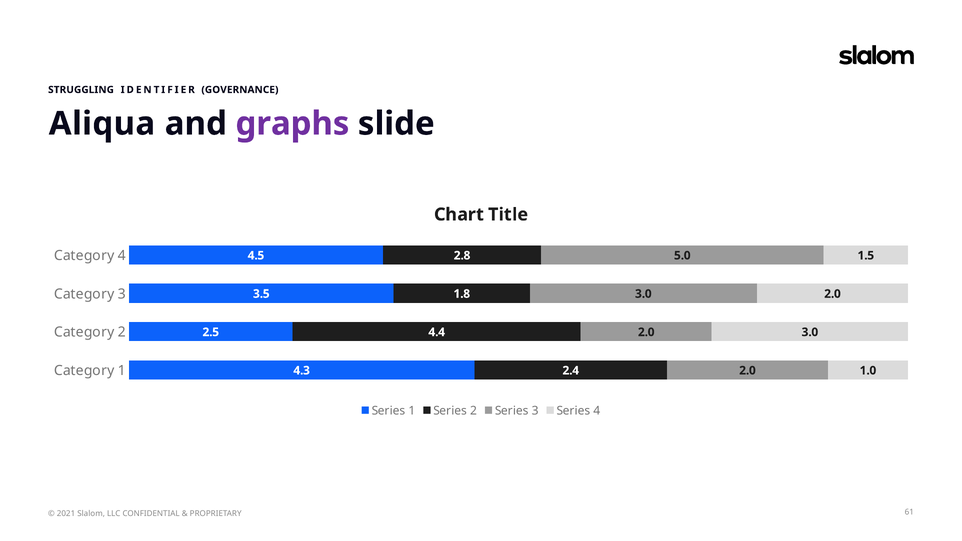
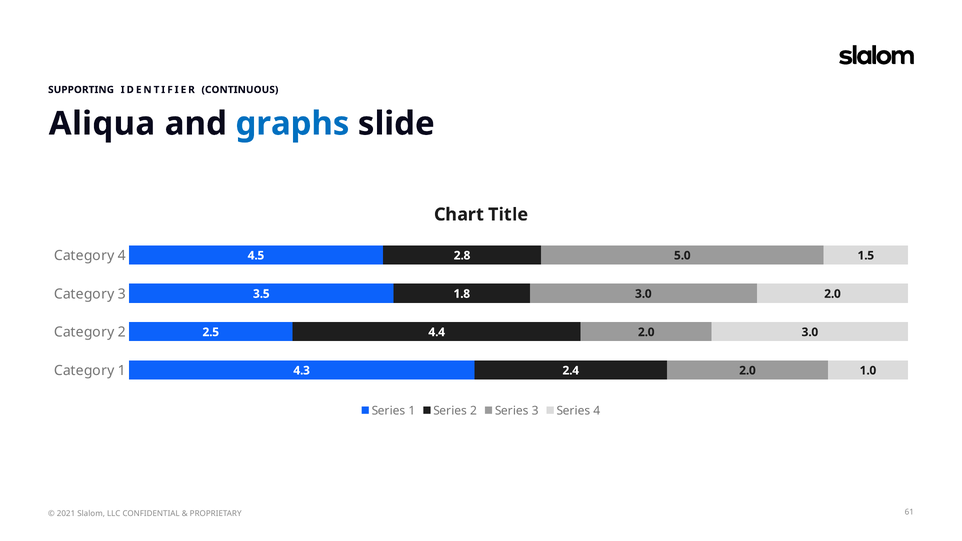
STRUGGLING: STRUGGLING -> SUPPORTING
GOVERNANCE: GOVERNANCE -> CONTINUOUS
graphs colour: purple -> blue
